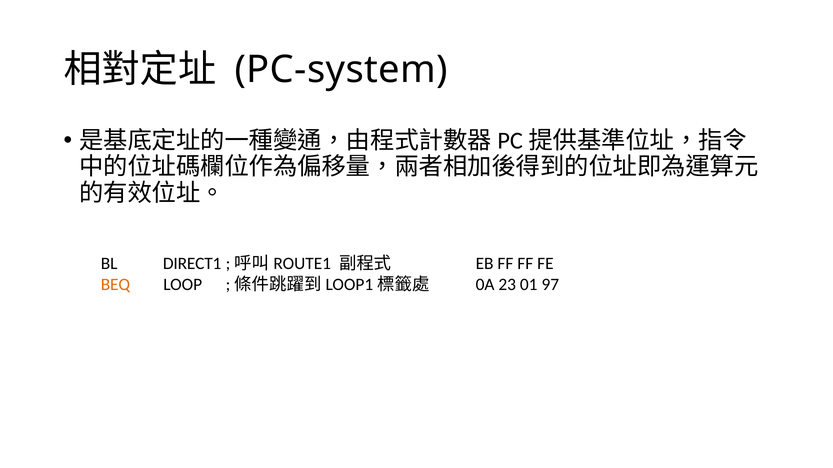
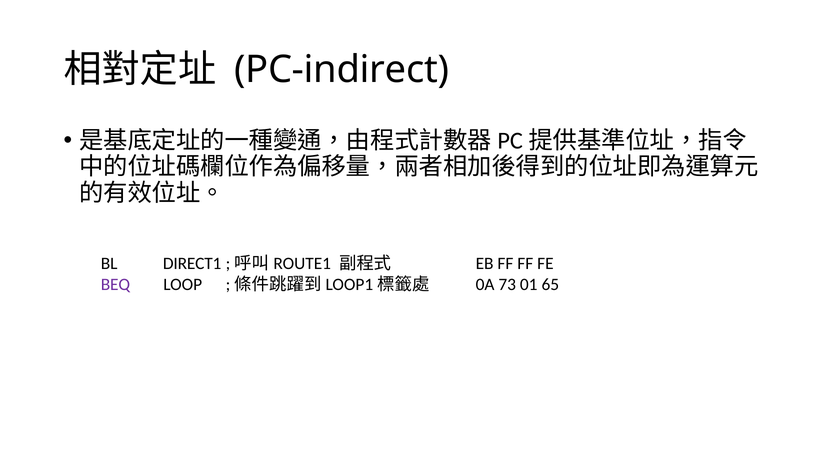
PC-system: PC-system -> PC-indirect
BEQ colour: orange -> purple
23: 23 -> 73
97: 97 -> 65
